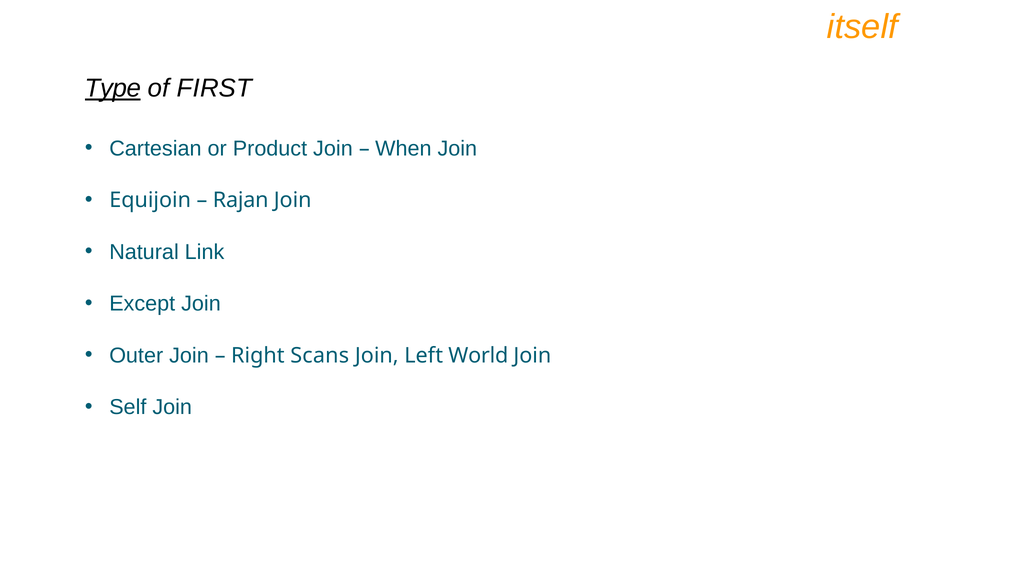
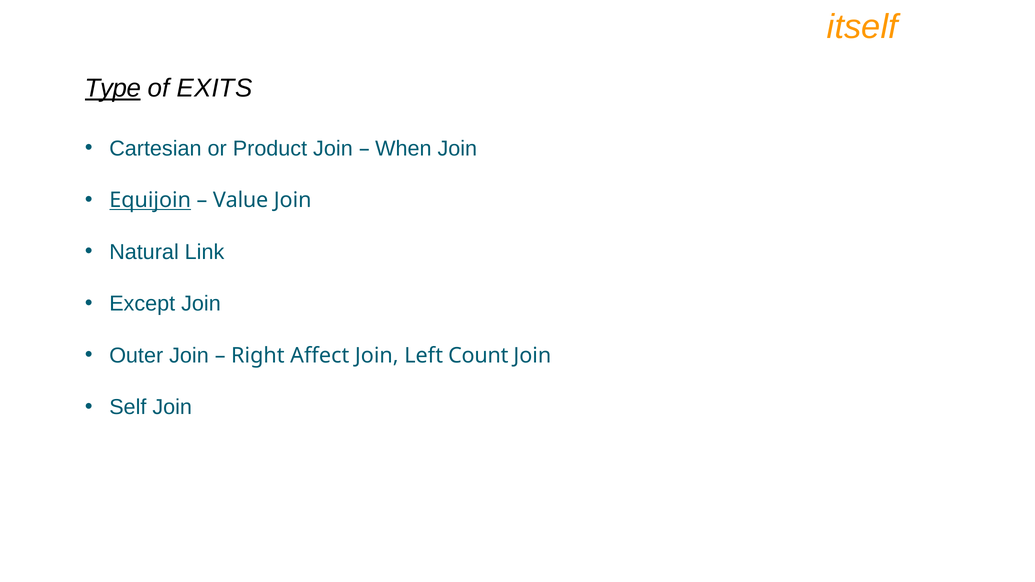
FIRST: FIRST -> EXITS
Equijoin underline: none -> present
Rajan: Rajan -> Value
Scans: Scans -> Affect
World: World -> Count
